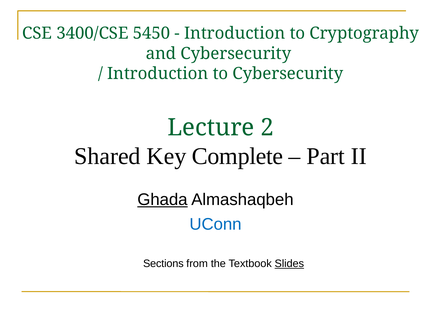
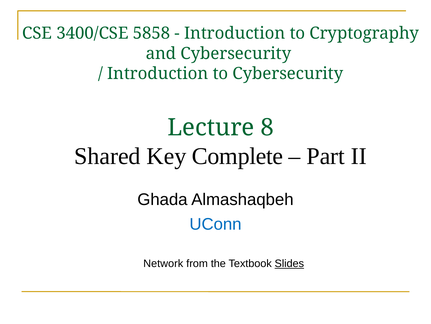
5450: 5450 -> 5858
2: 2 -> 8
Ghada underline: present -> none
Sections: Sections -> Network
